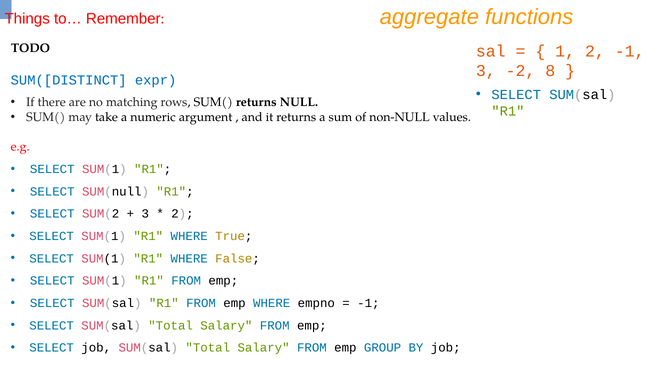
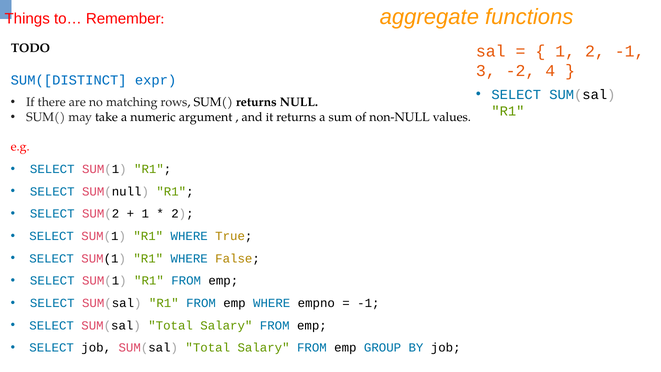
8: 8 -> 4
3 at (145, 214): 3 -> 1
